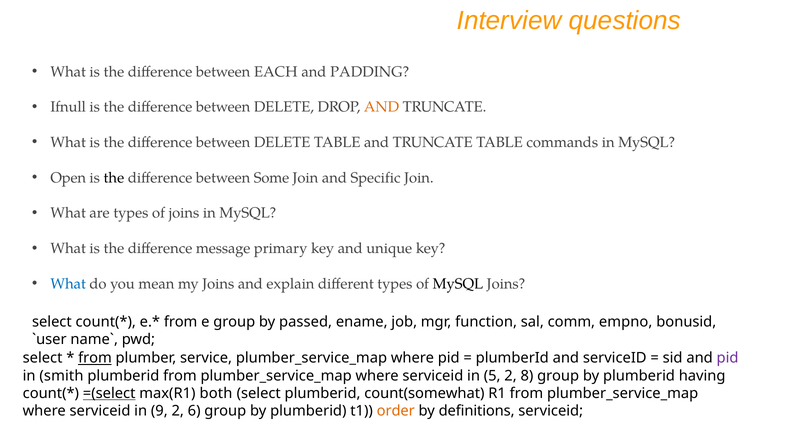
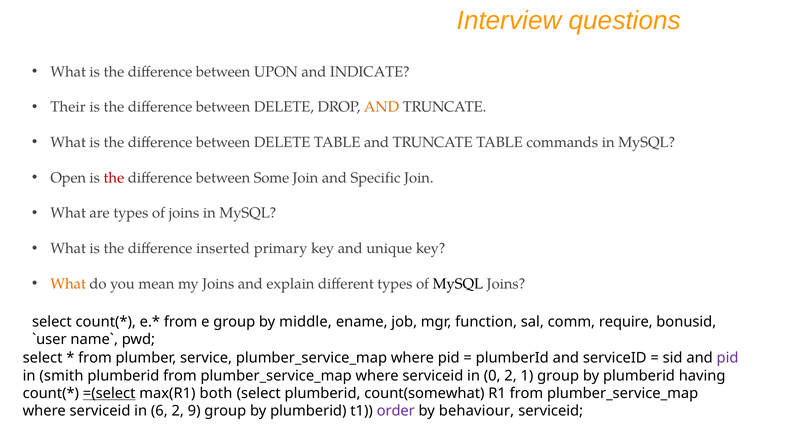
EACH: EACH -> UPON
PADDING: PADDING -> INDICATE
Ifnull: Ifnull -> Their
the at (114, 178) colour: black -> red
message: message -> inserted
What at (68, 284) colour: blue -> orange
passed: passed -> middle
empno: empno -> require
from at (95, 358) underline: present -> none
5: 5 -> 0
8: 8 -> 1
9: 9 -> 6
6: 6 -> 9
order colour: orange -> purple
definitions: definitions -> behaviour
